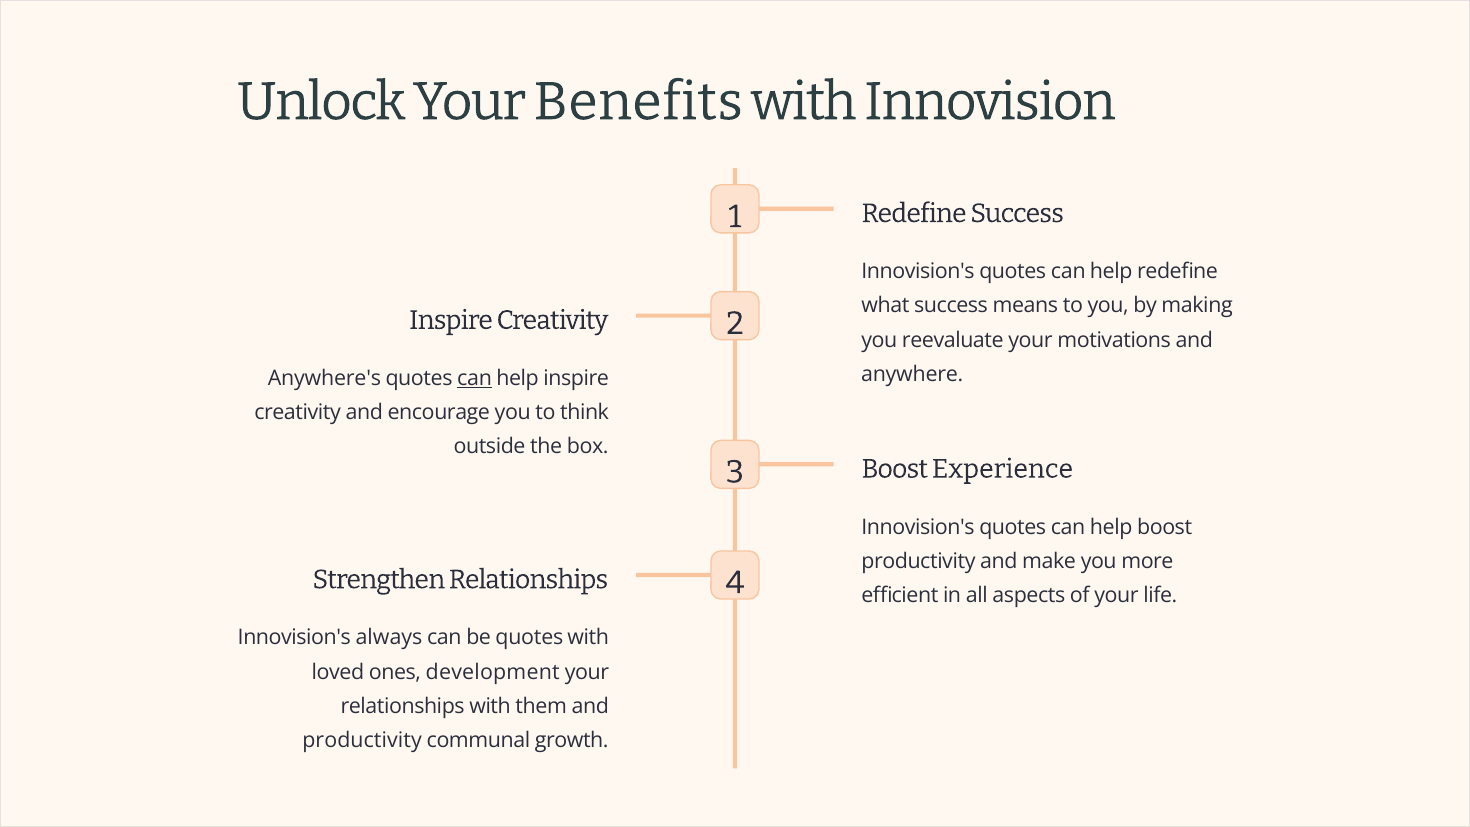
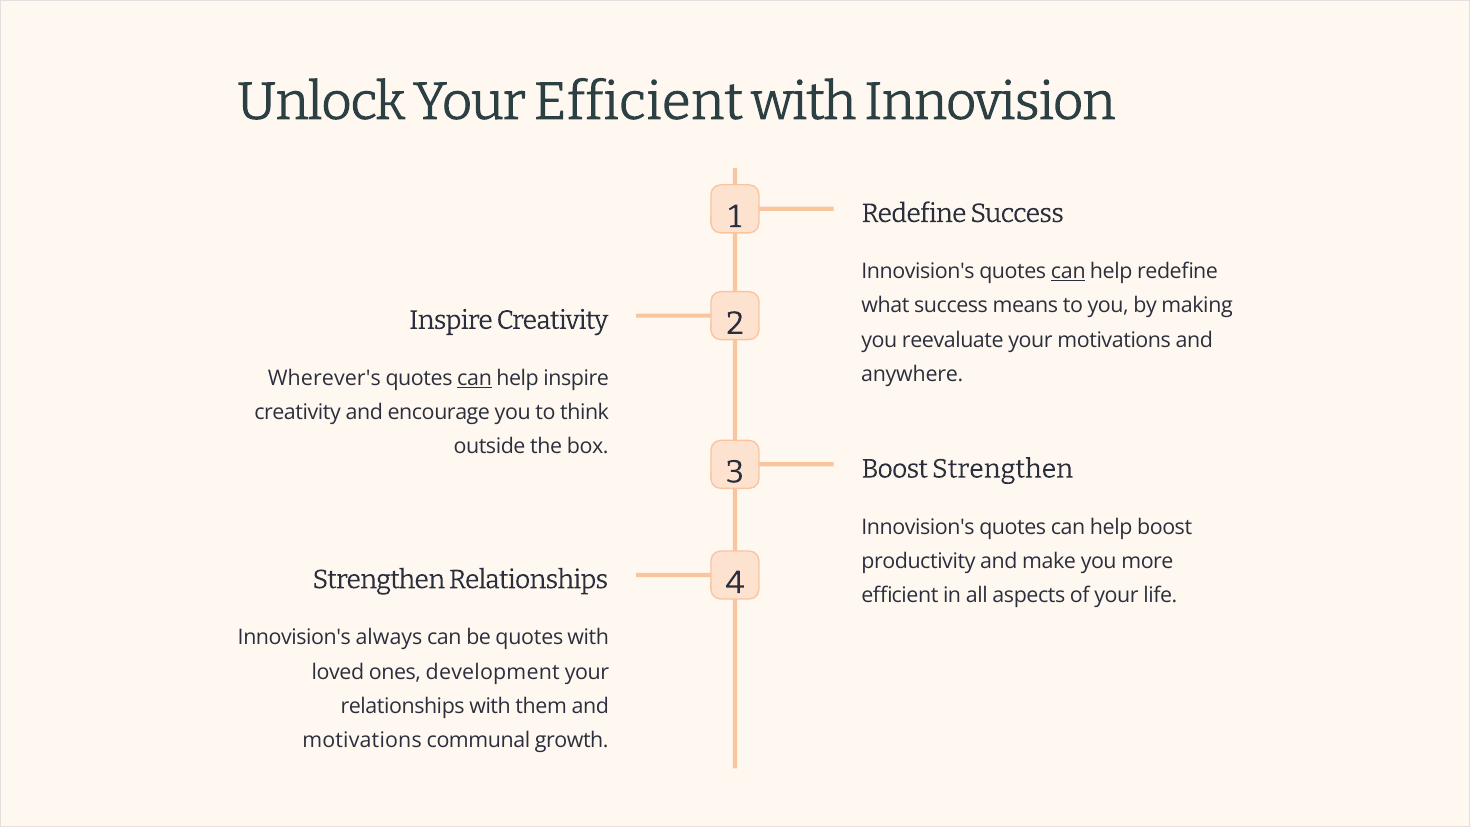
Your Benefits: Benefits -> Efficient
can at (1068, 272) underline: none -> present
Anywhere's: Anywhere's -> Wherever's
Boost Experience: Experience -> Strengthen
productivity at (362, 740): productivity -> motivations
